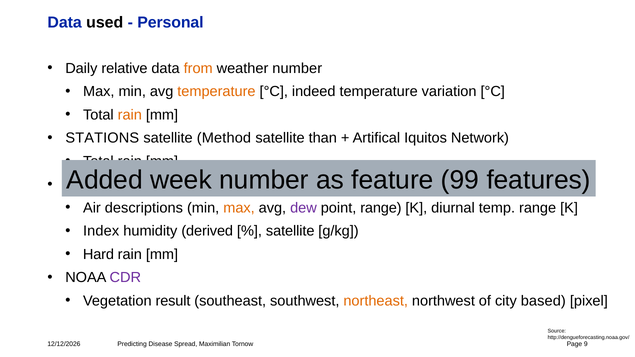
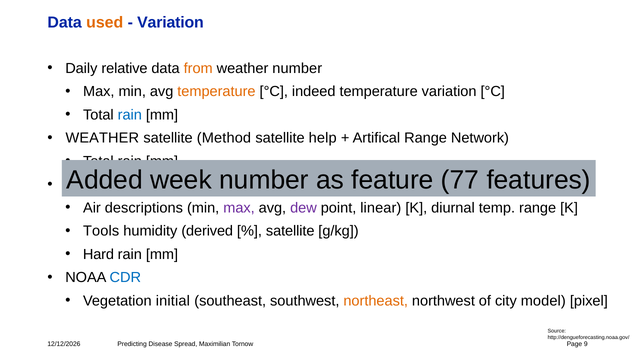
used colour: black -> orange
Personal at (170, 22): Personal -> Variation
rain at (130, 115) colour: orange -> blue
STATIONS at (102, 138): STATIONS -> WEATHER
than: than -> help
Artifical Iquitos: Iquitos -> Range
99: 99 -> 77
max at (239, 208) colour: orange -> purple
point range: range -> linear
Index: Index -> Tools
CDR colour: purple -> blue
result: result -> initial
based: based -> model
